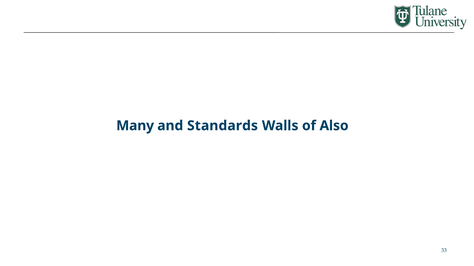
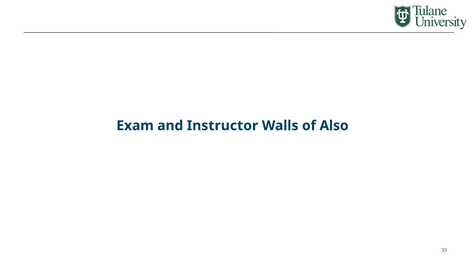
Many: Many -> Exam
Standards: Standards -> Instructor
